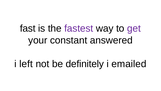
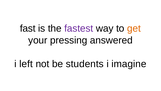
get colour: purple -> orange
constant: constant -> pressing
definitely: definitely -> students
emailed: emailed -> imagine
